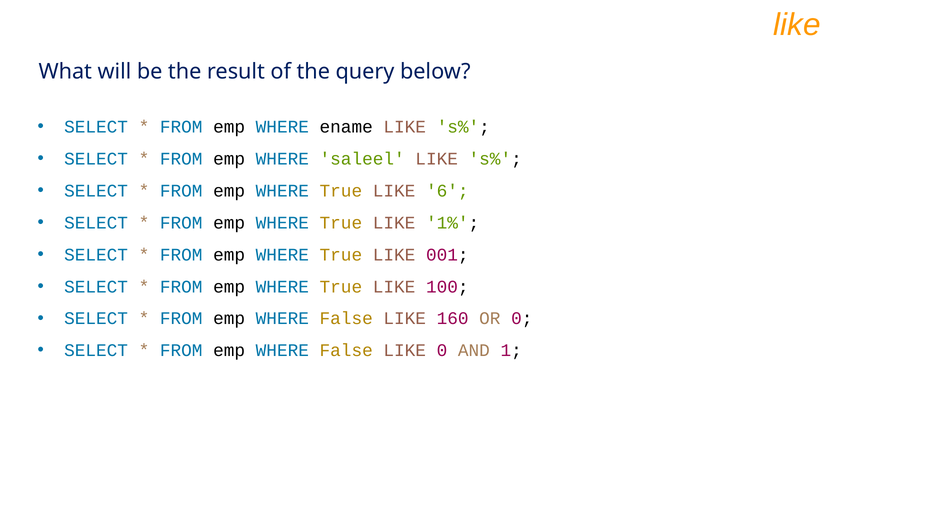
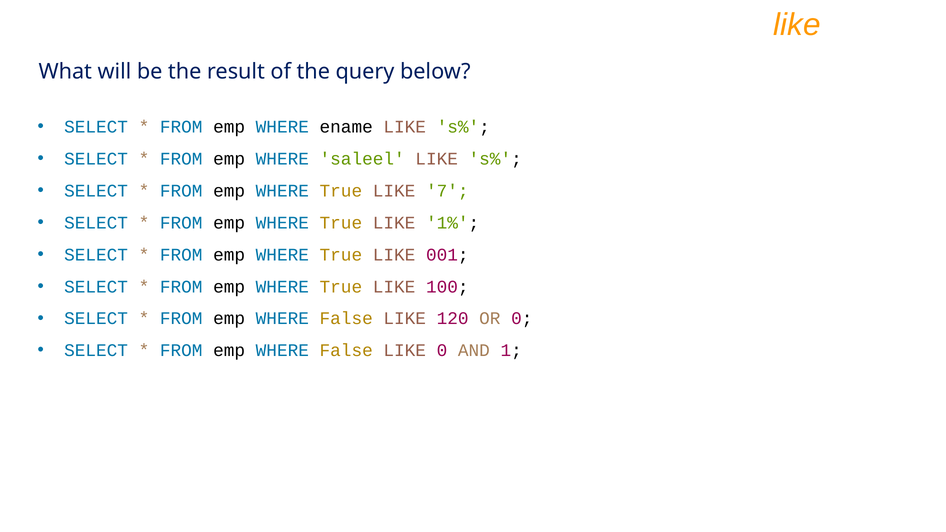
6: 6 -> 7
160: 160 -> 120
